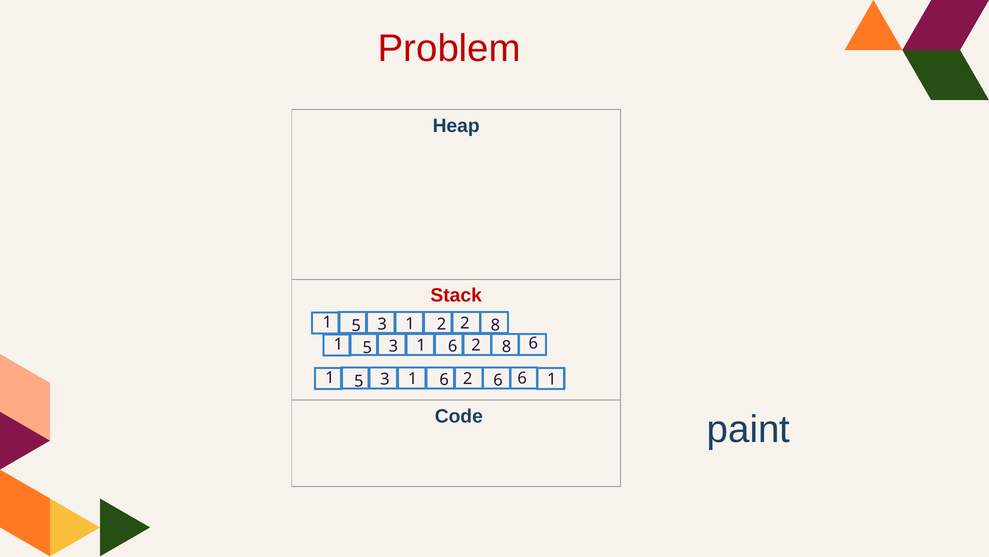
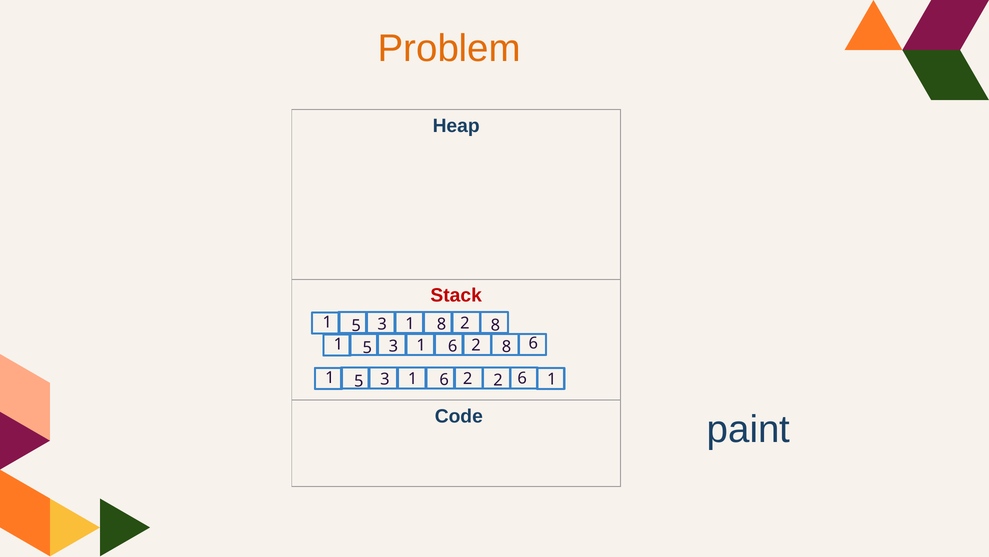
Problem colour: red -> orange
3 2: 2 -> 8
1 6: 6 -> 2
